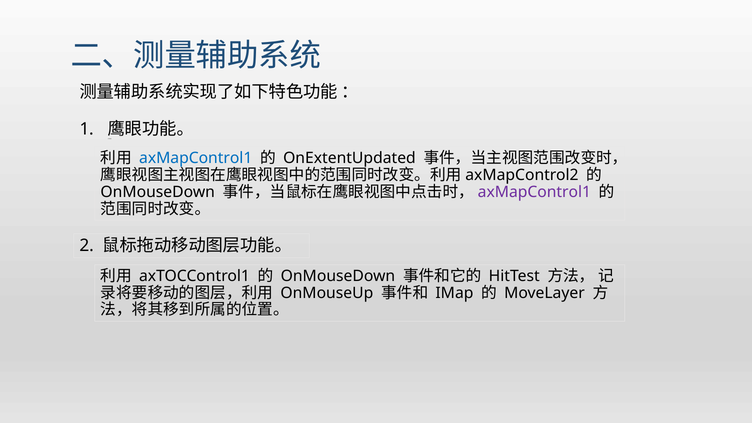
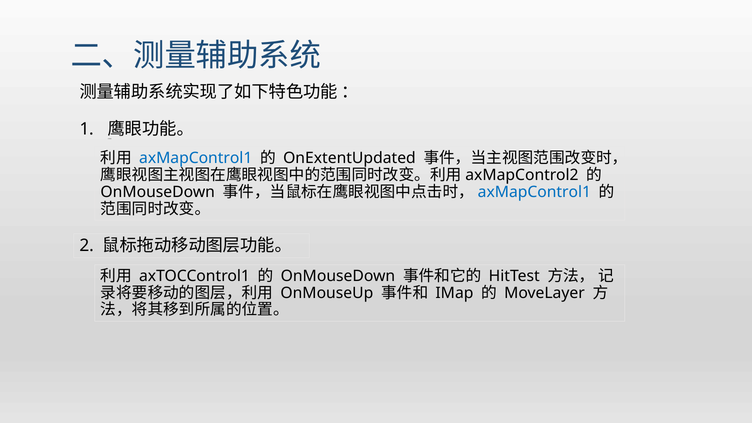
axMapControl1 at (534, 192) colour: purple -> blue
